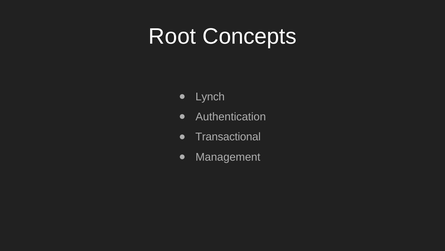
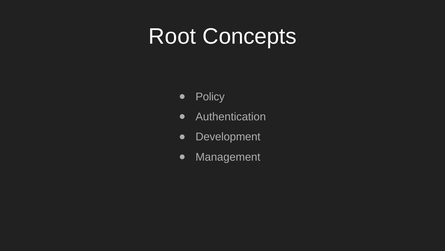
Lynch: Lynch -> Policy
Transactional: Transactional -> Development
